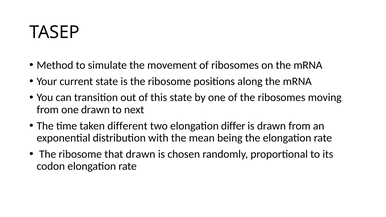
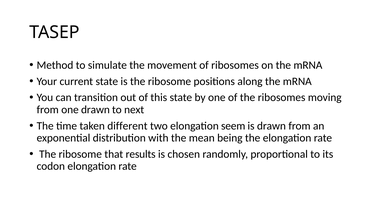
differ: differ -> seem
that drawn: drawn -> results
